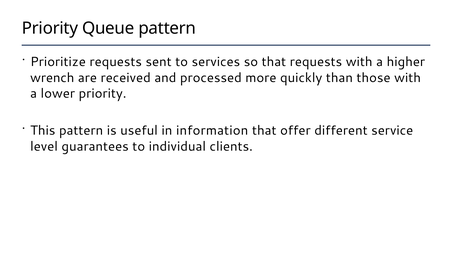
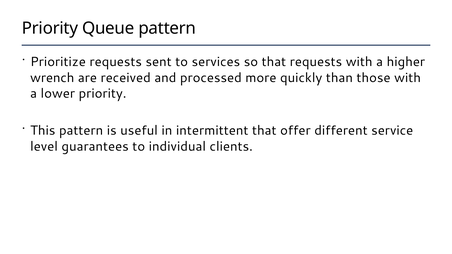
information: information -> intermittent
